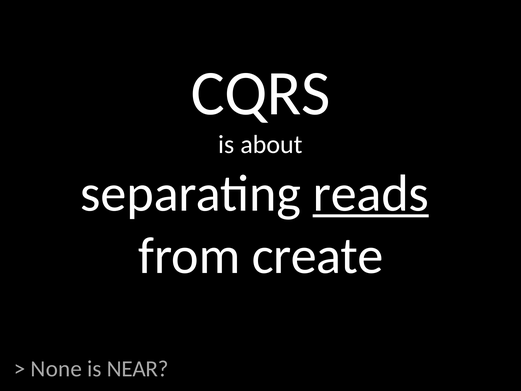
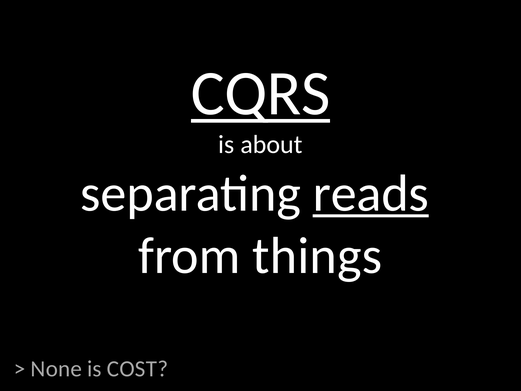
CQRS underline: none -> present
create: create -> things
NEAR: NEAR -> COST
